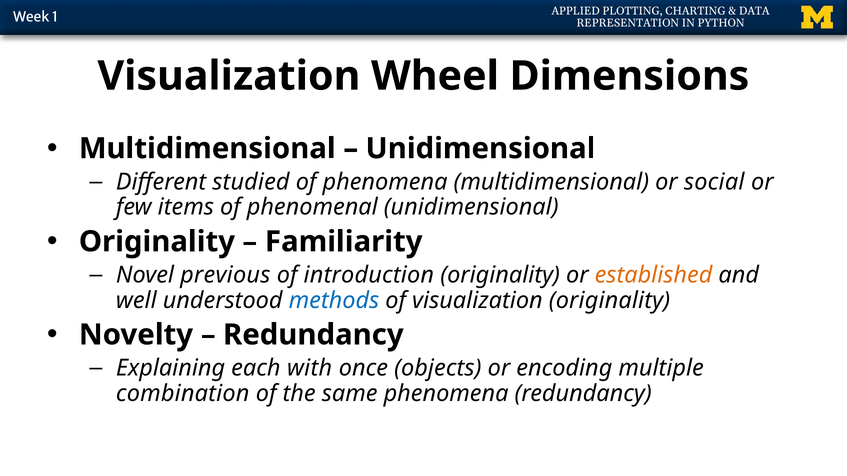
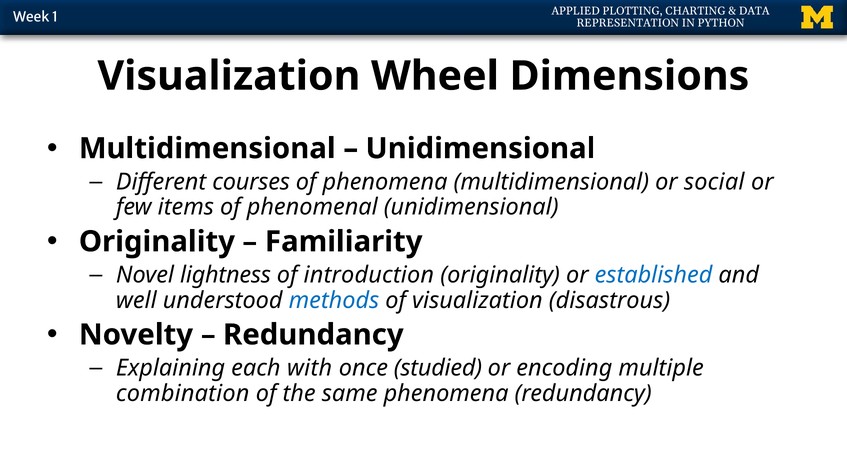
studied: studied -> courses
previous: previous -> lightness
established colour: orange -> blue
visualization originality: originality -> disastrous
objects: objects -> studied
